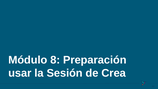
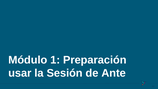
8: 8 -> 1
Crea: Crea -> Ante
